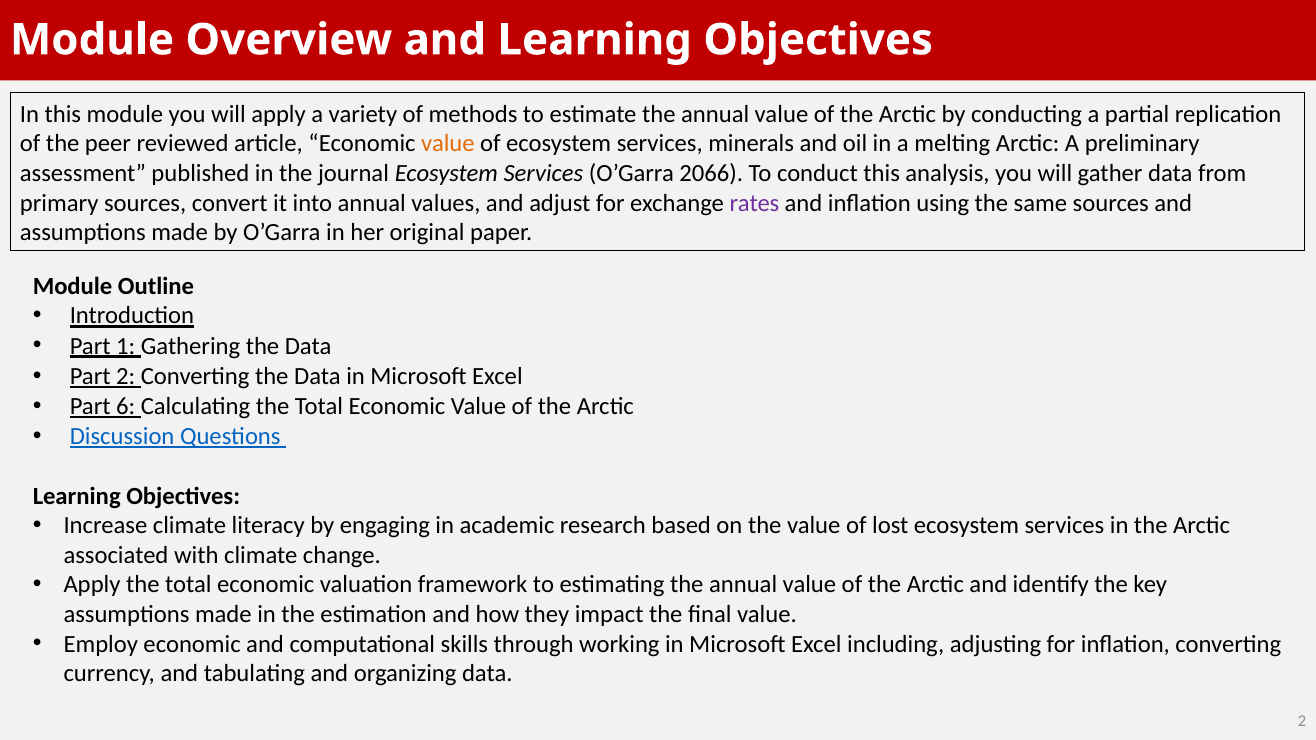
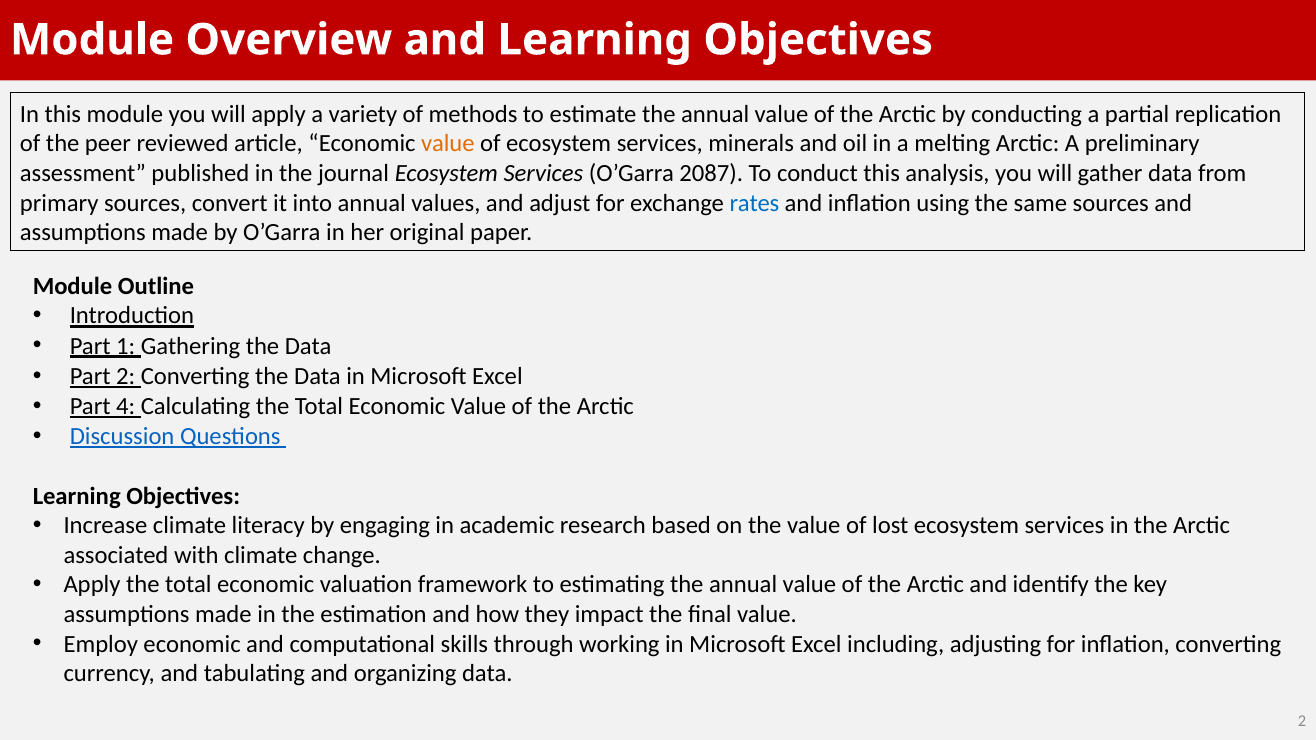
2066: 2066 -> 2087
rates colour: purple -> blue
6: 6 -> 4
